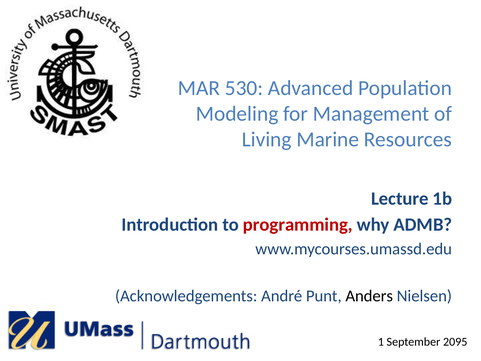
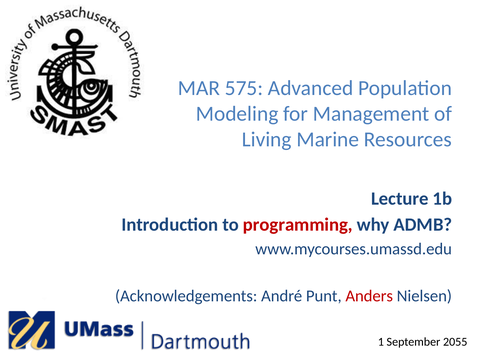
530: 530 -> 575
Anders colour: black -> red
2095: 2095 -> 2055
